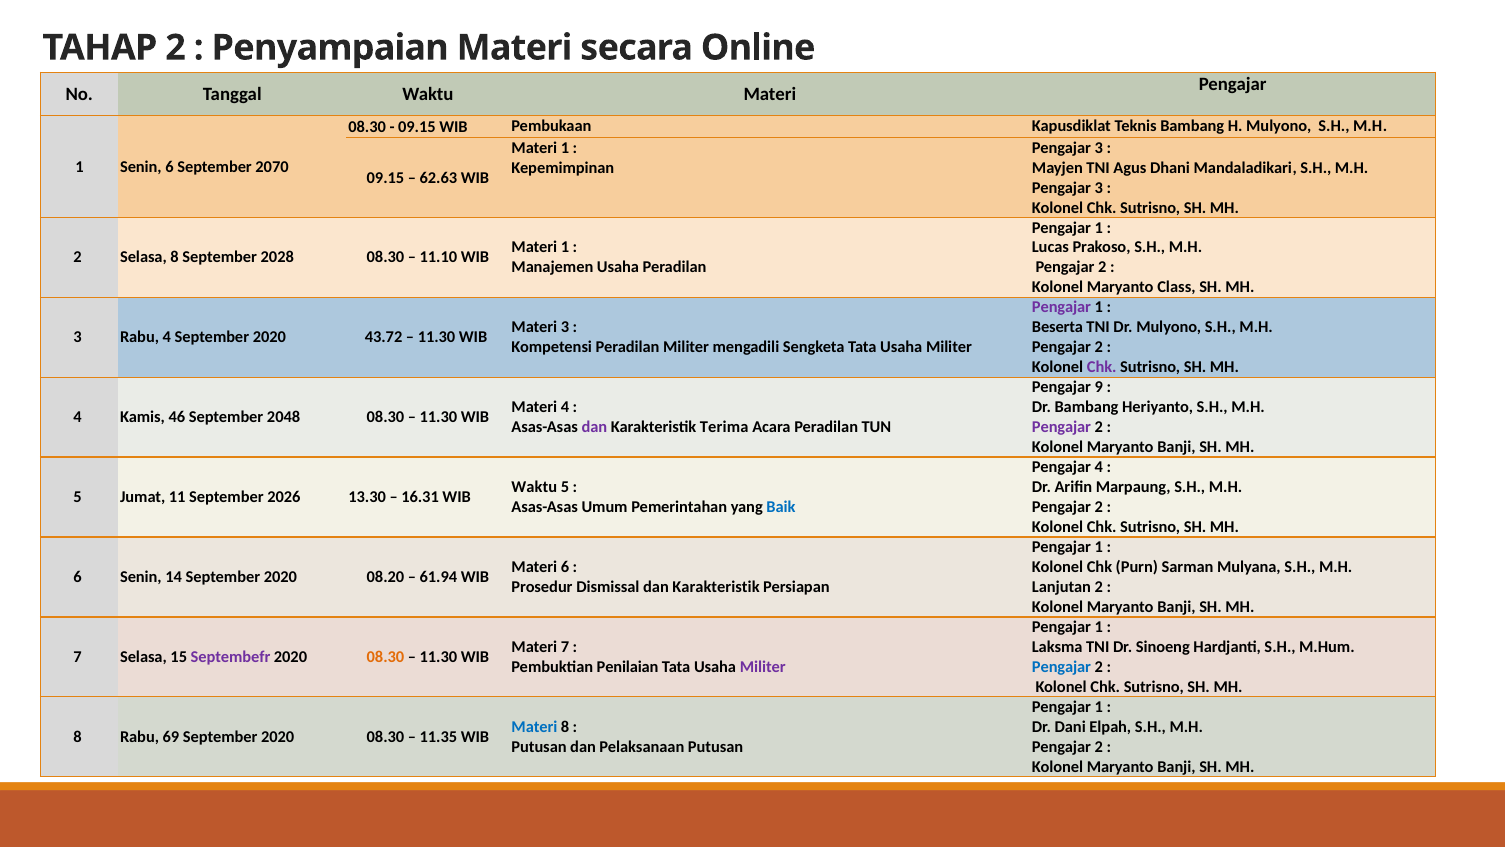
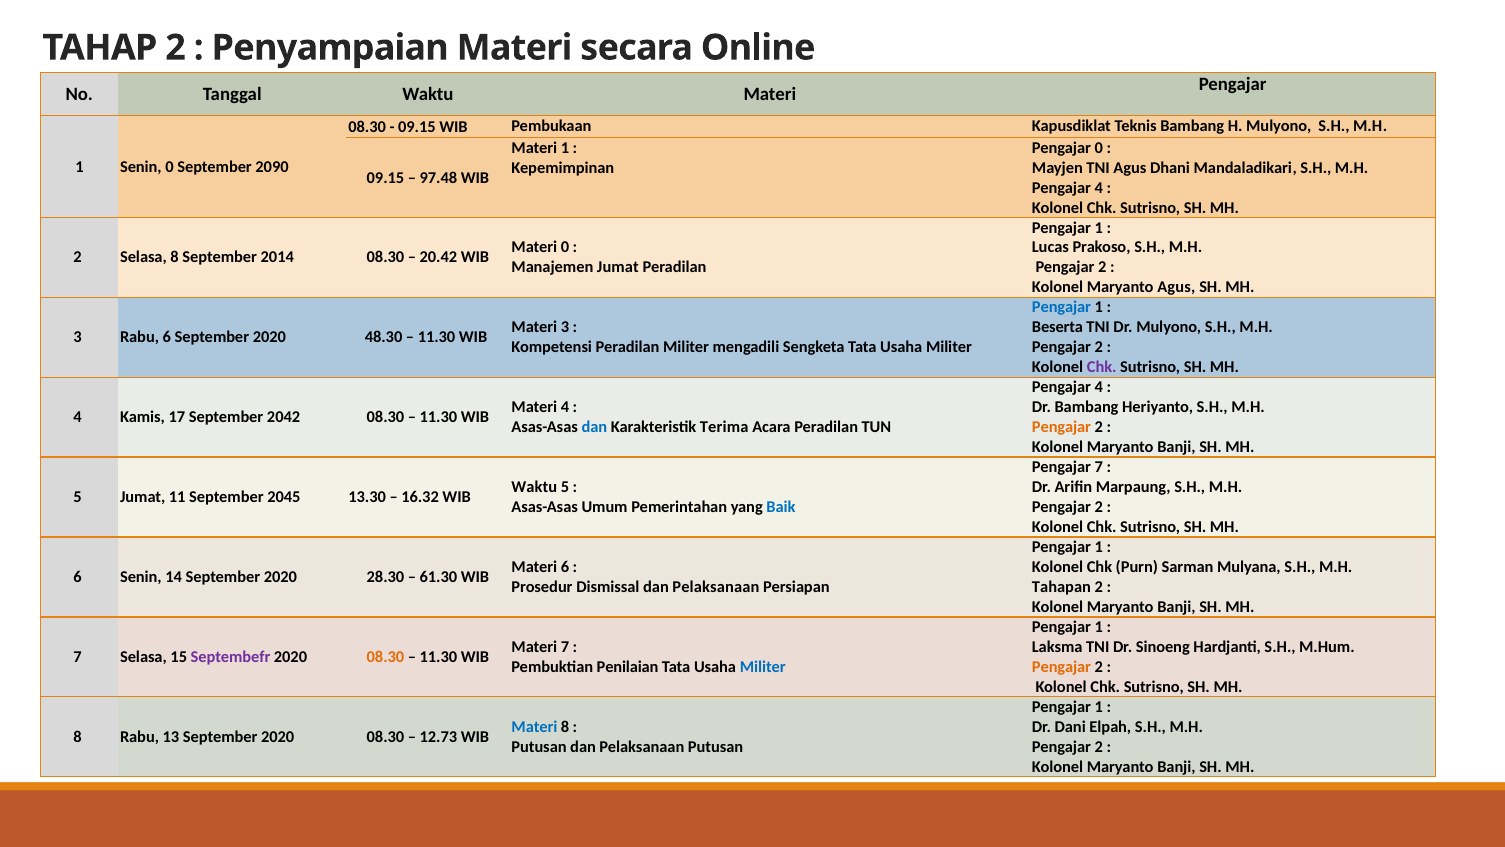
3 at (1099, 148): 3 -> 0
Senin 6: 6 -> 0
2070: 2070 -> 2090
62.63: 62.63 -> 97.48
3 at (1099, 188): 3 -> 4
1 at (565, 247): 1 -> 0
2028: 2028 -> 2014
11.10: 11.10 -> 20.42
Manajemen Usaha: Usaha -> Jumat
Maryanto Class: Class -> Agus
Pengajar at (1062, 307) colour: purple -> blue
Rabu 4: 4 -> 6
43.72: 43.72 -> 48.30
9 at (1099, 387): 9 -> 4
46: 46 -> 17
2048: 2048 -> 2042
dan at (594, 427) colour: purple -> blue
Pengajar at (1062, 427) colour: purple -> orange
Pengajar 4: 4 -> 7
2026: 2026 -> 2045
16.31: 16.31 -> 16.32
08.20: 08.20 -> 28.30
61.94: 61.94 -> 61.30
Dismissal dan Karakteristik: Karakteristik -> Pelaksanaan
Lanjutan: Lanjutan -> Tahapan
Militer at (763, 667) colour: purple -> blue
Pengajar at (1062, 667) colour: blue -> orange
69: 69 -> 13
11.35: 11.35 -> 12.73
